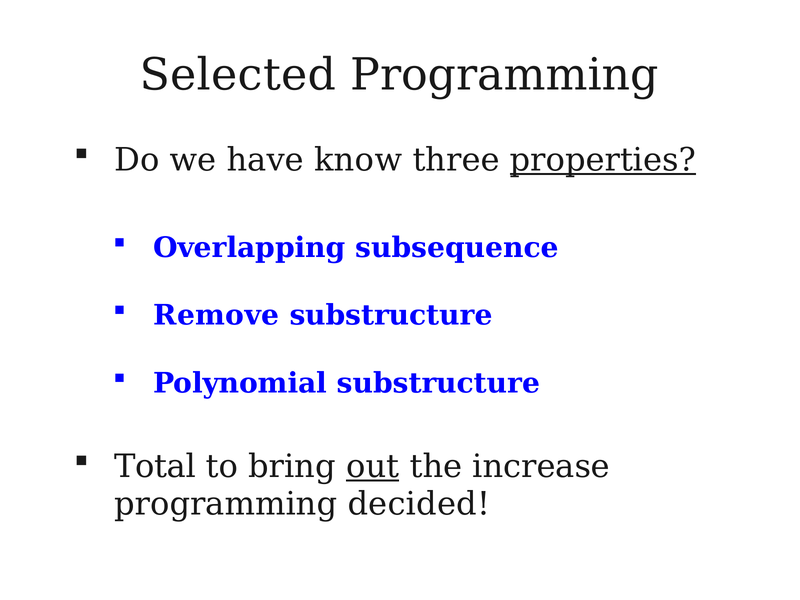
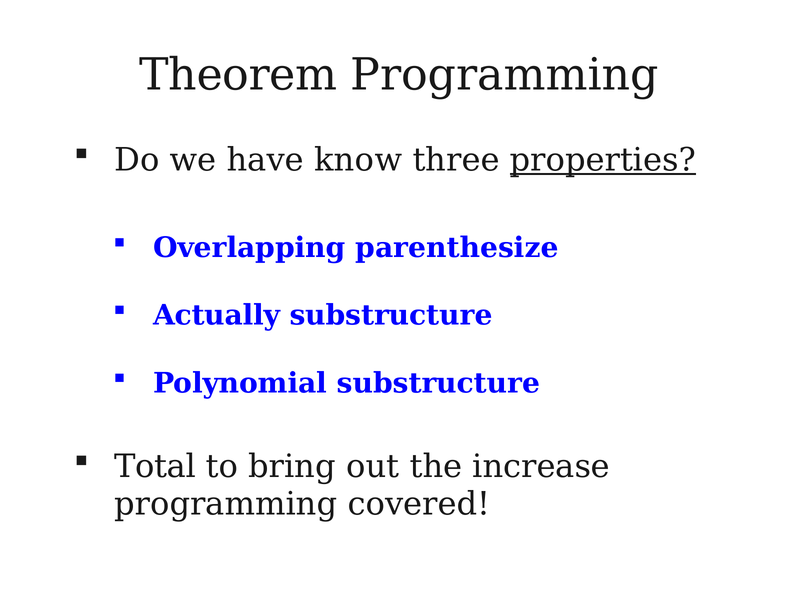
Selected: Selected -> Theorem
subsequence: subsequence -> parenthesize
Remove: Remove -> Actually
out underline: present -> none
decided: decided -> covered
